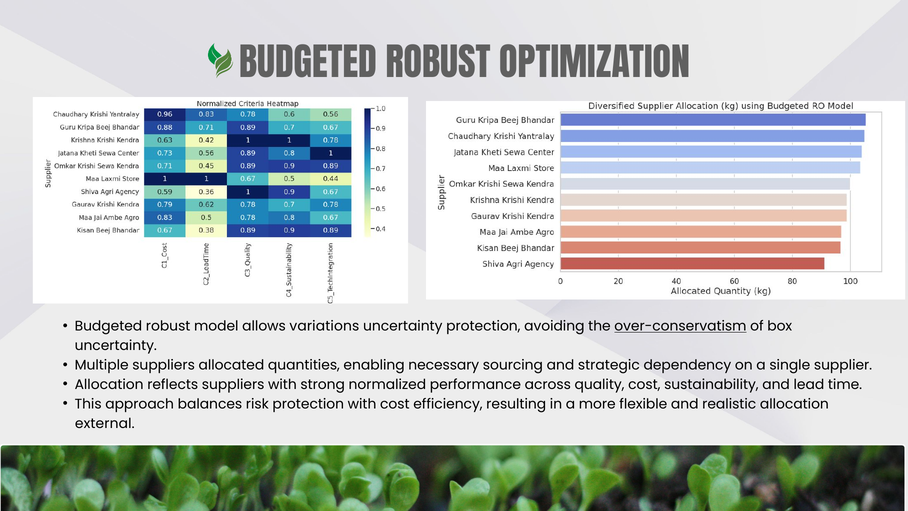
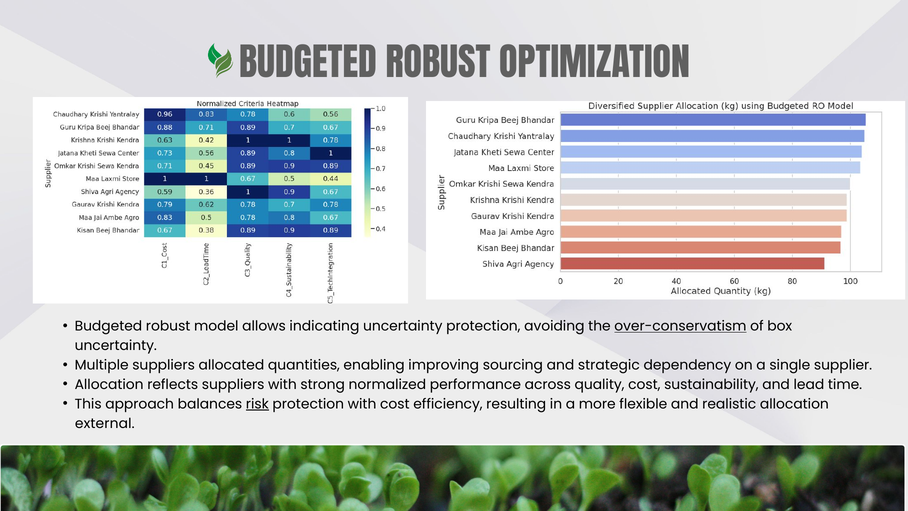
variations: variations -> indicating
necessary: necessary -> improving
risk underline: none -> present
